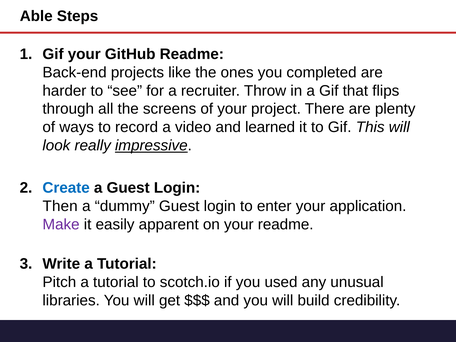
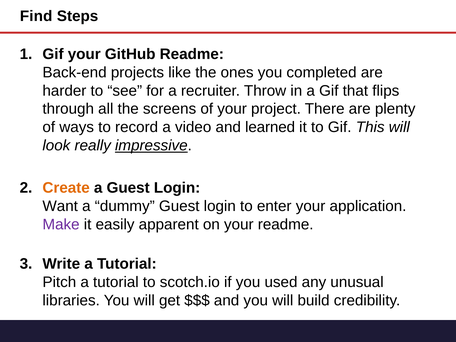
Able: Able -> Find
Create colour: blue -> orange
Then: Then -> Want
